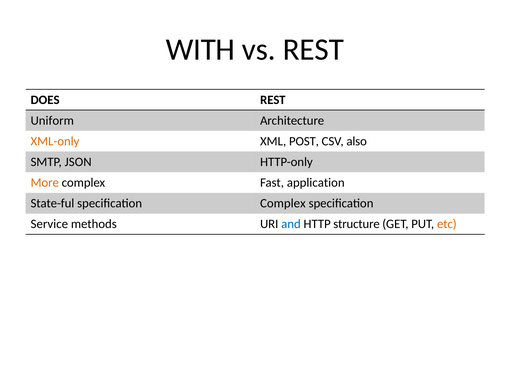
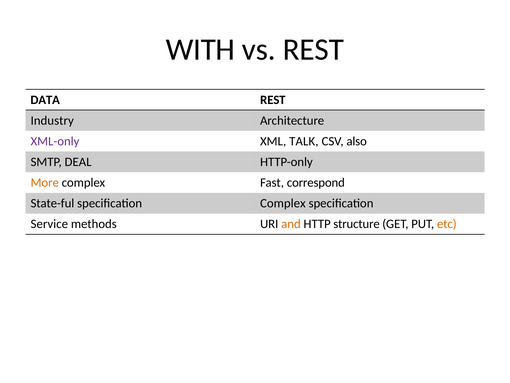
DOES: DOES -> DATA
Uniform: Uniform -> Industry
XML-only colour: orange -> purple
POST: POST -> TALK
JSON: JSON -> DEAL
application: application -> correspond
and colour: blue -> orange
